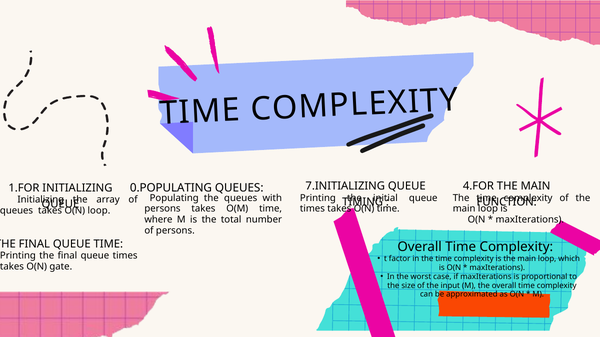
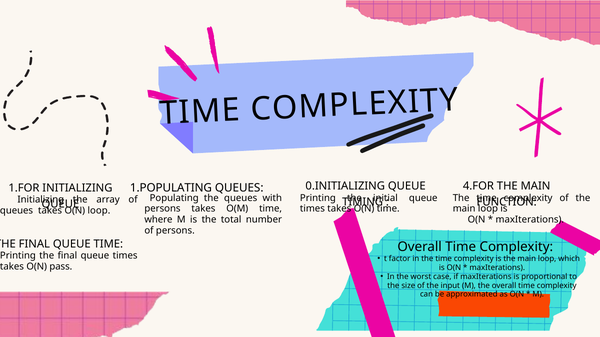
7.INITIALIZING: 7.INITIALIZING -> 0.INITIALIZING
0.POPULATING: 0.POPULATING -> 1.POPULATING
gate: gate -> pass
